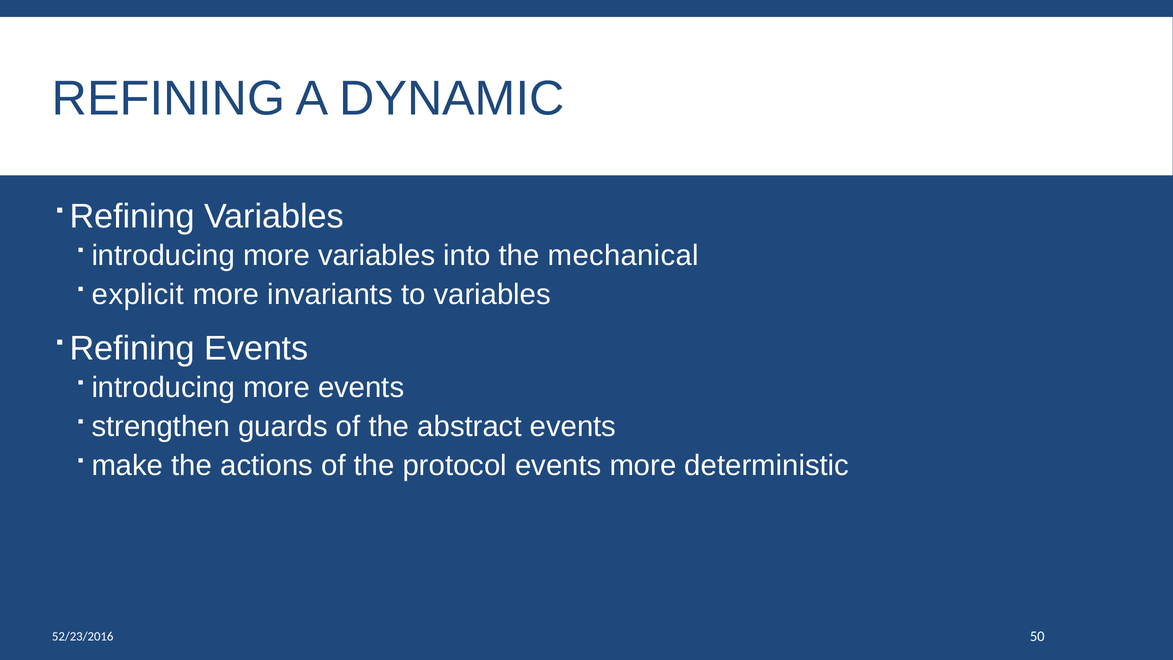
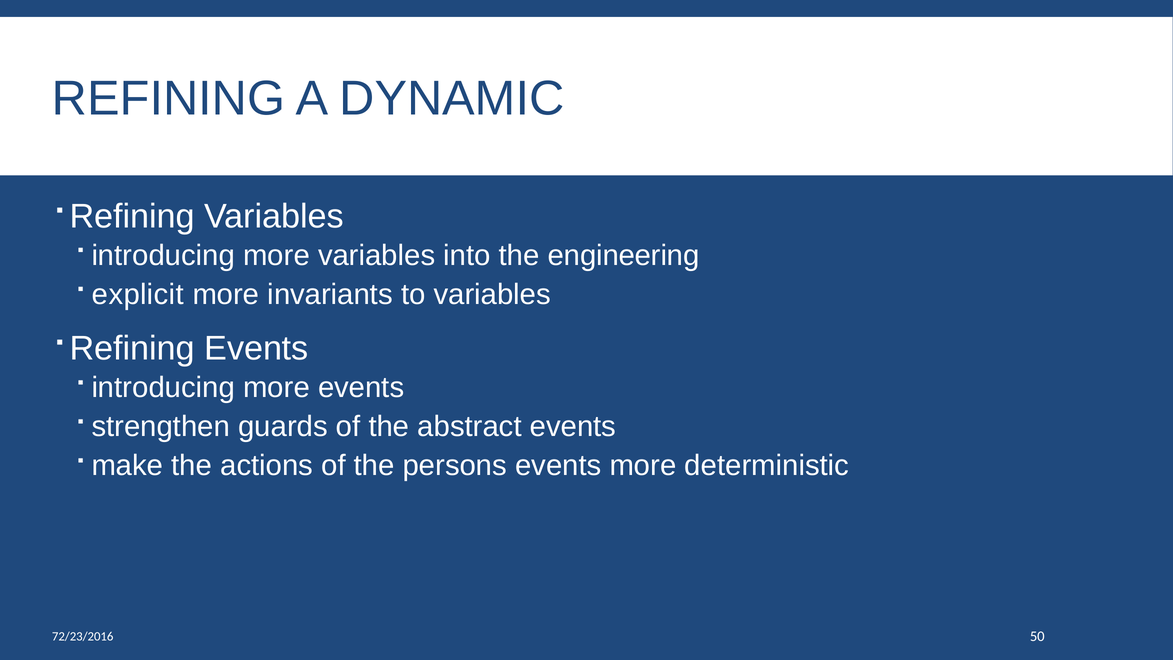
mechanical: mechanical -> engineering
protocol: protocol -> persons
52/23/2016: 52/23/2016 -> 72/23/2016
